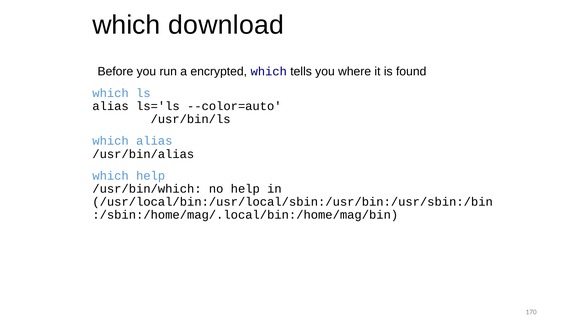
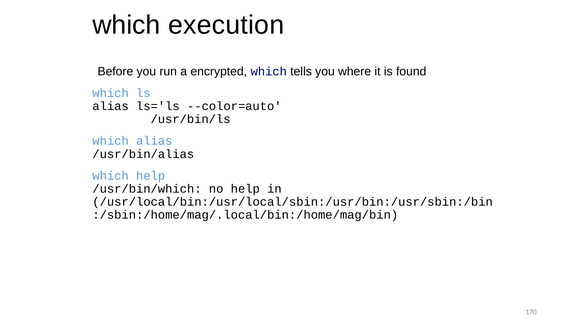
download: download -> execution
